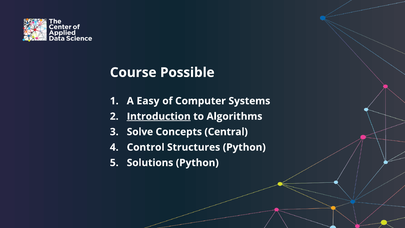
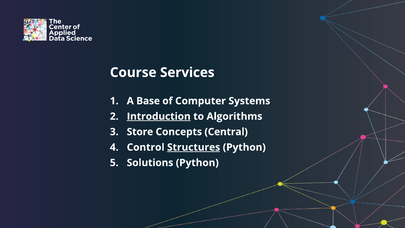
Possible: Possible -> Services
Easy: Easy -> Base
Solve: Solve -> Store
Structures underline: none -> present
